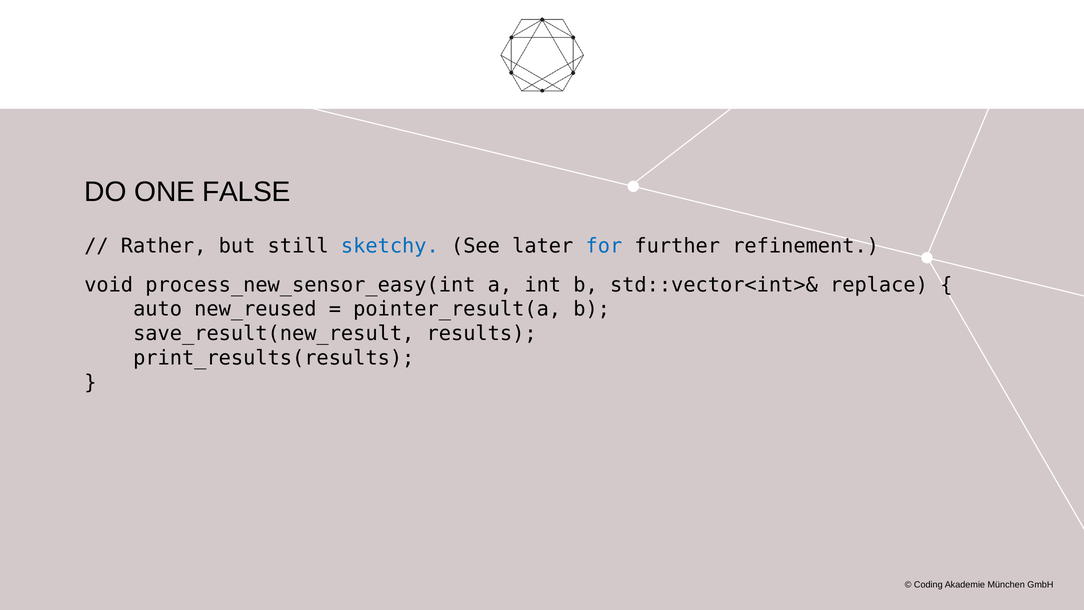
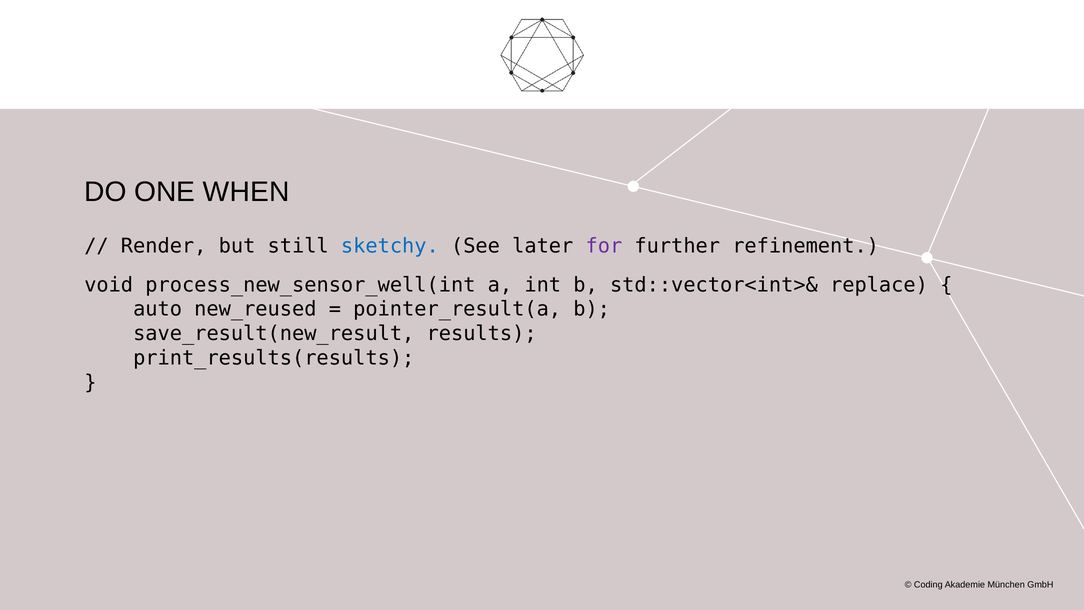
FALSE: FALSE -> WHEN
Rather: Rather -> Render
for colour: blue -> purple
process_new_sensor_easy(int: process_new_sensor_easy(int -> process_new_sensor_well(int
